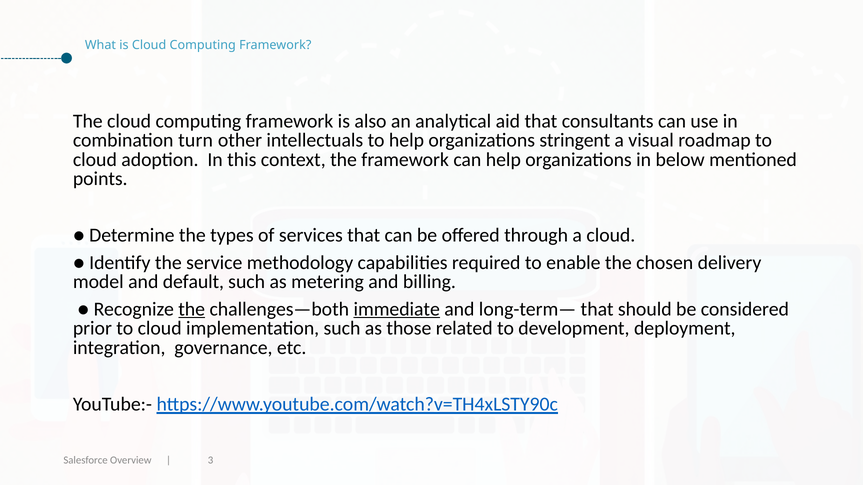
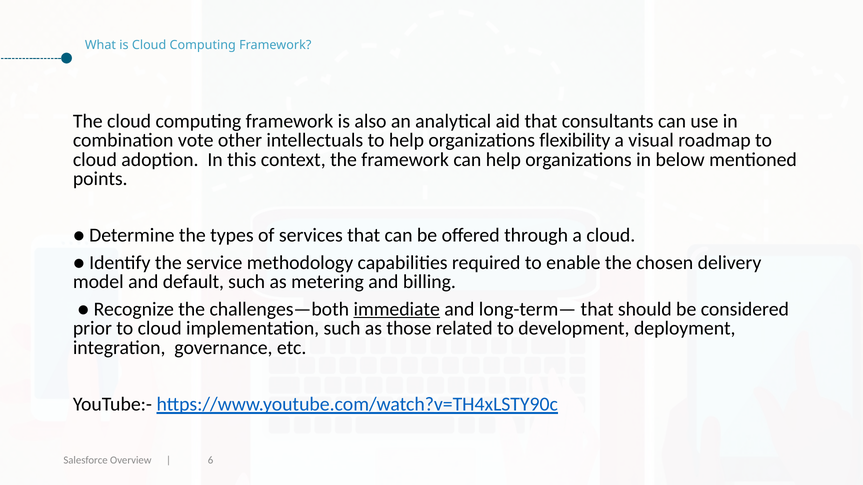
turn: turn -> vote
stringent: stringent -> flexibility
the at (192, 309) underline: present -> none
3: 3 -> 6
